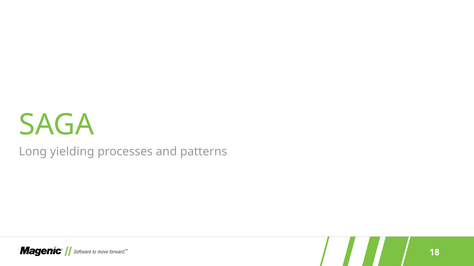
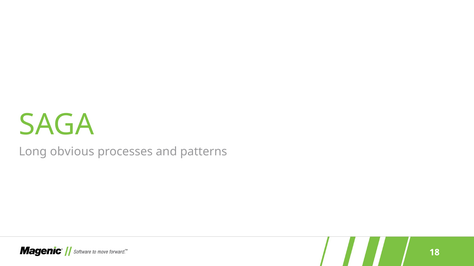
yielding: yielding -> obvious
